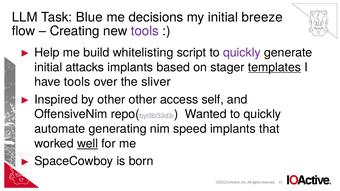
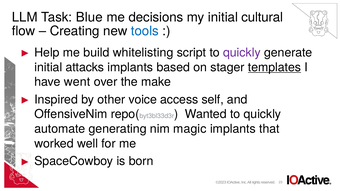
breeze: breeze -> cultural
tools at (145, 31) colour: purple -> blue
have tools: tools -> went
sliver: sliver -> make
other other: other -> voice
speed: speed -> magic
well underline: present -> none
